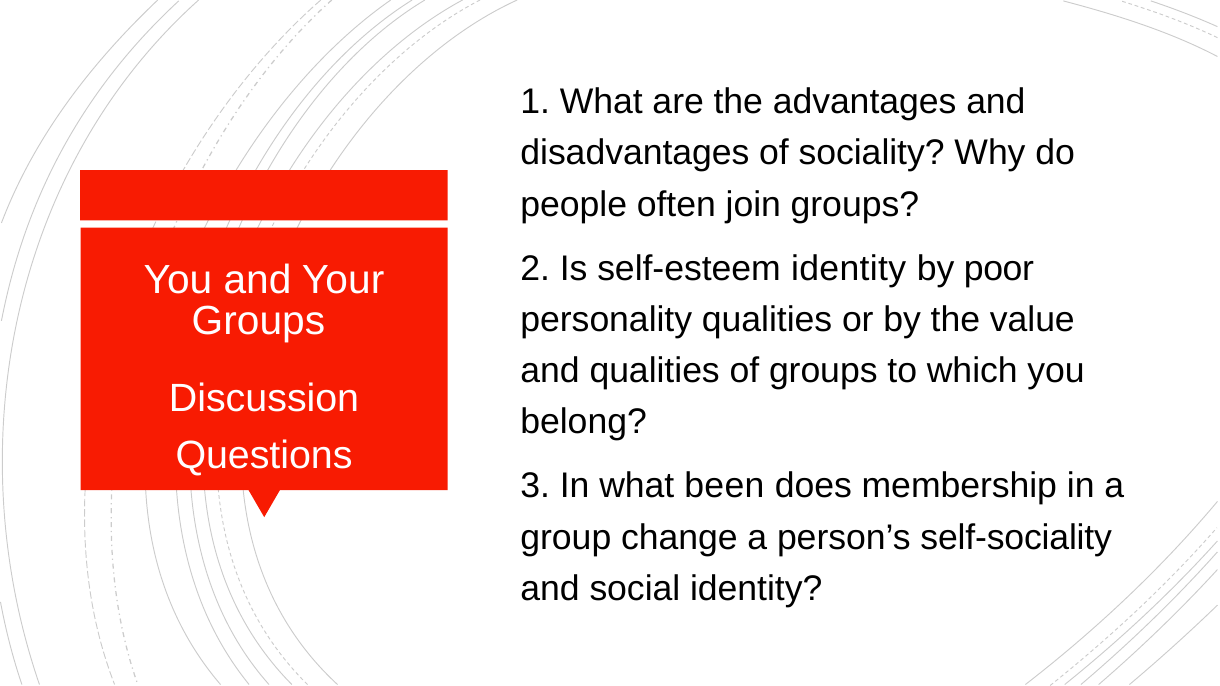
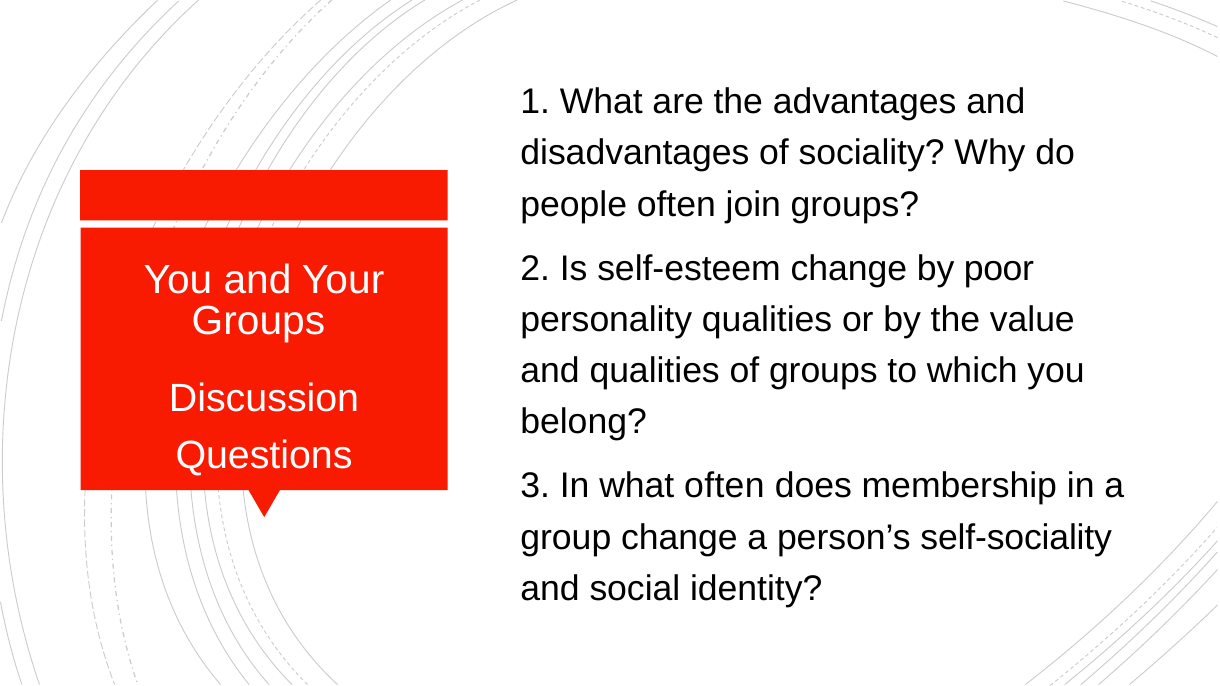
self-esteem identity: identity -> change
what been: been -> often
